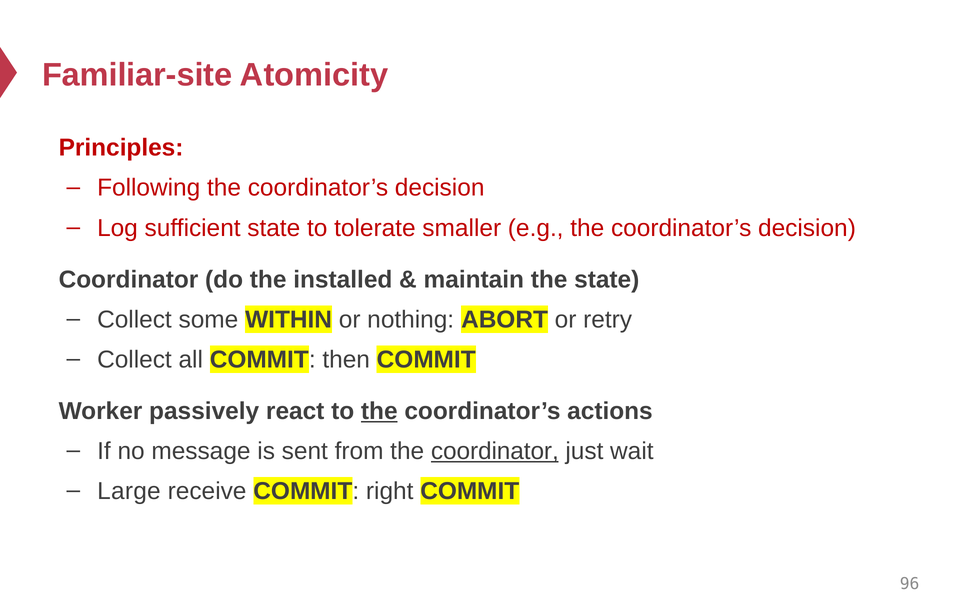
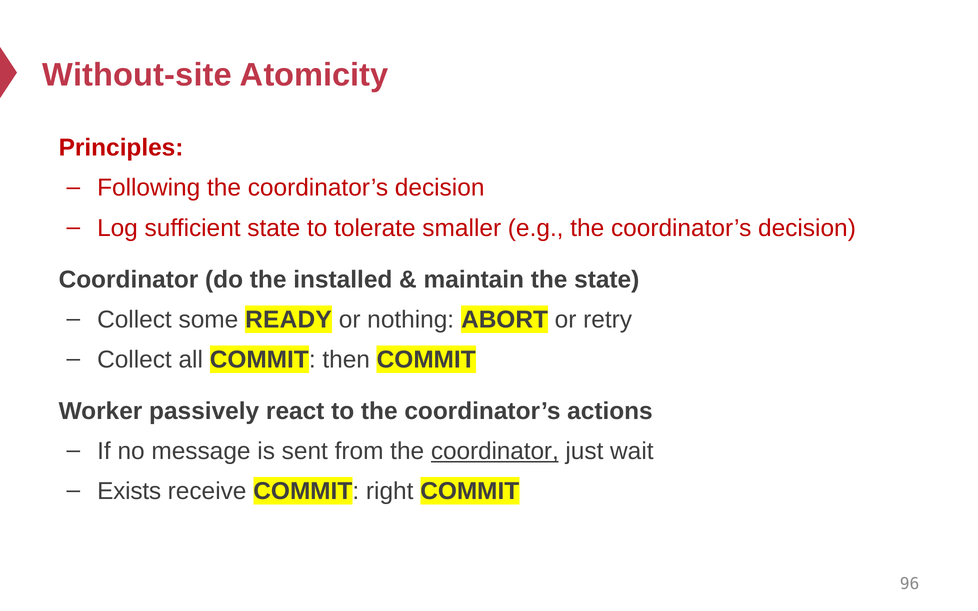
Familiar-site: Familiar-site -> Without-site
WITHIN: WITHIN -> READY
the at (379, 411) underline: present -> none
Large: Large -> Exists
